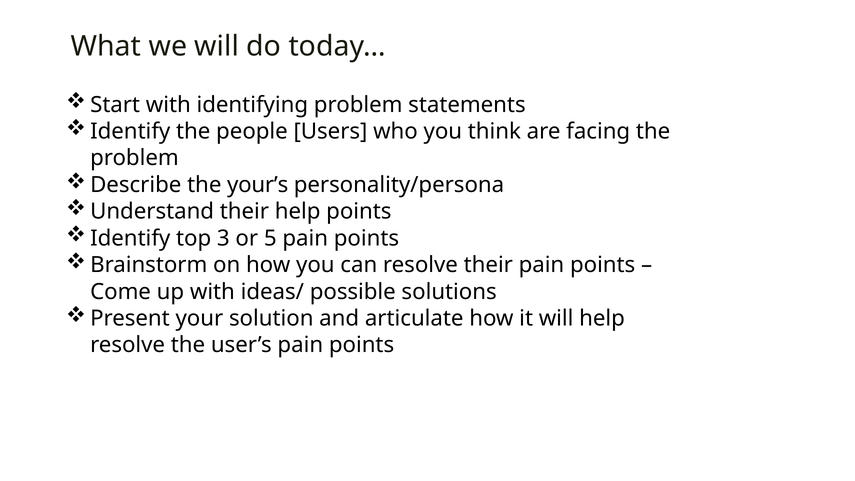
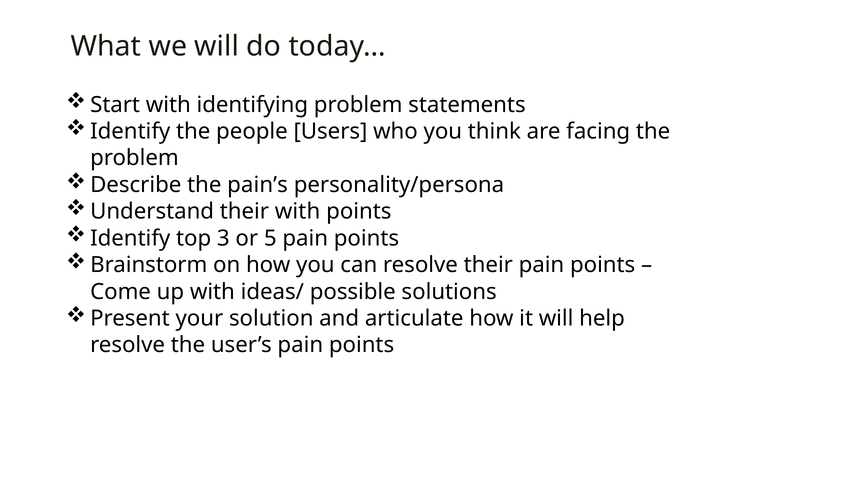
your’s: your’s -> pain’s
their help: help -> with
